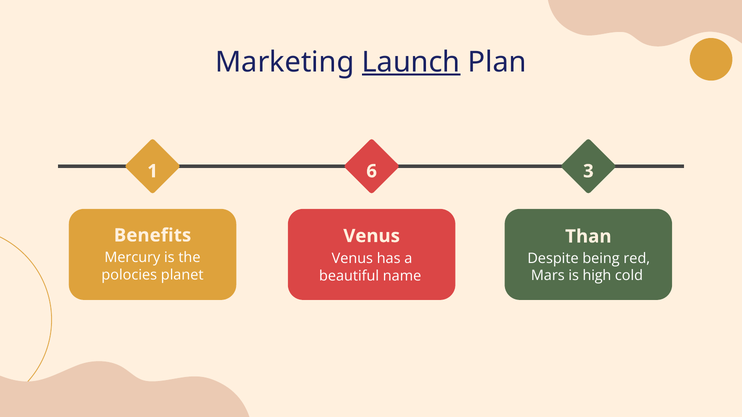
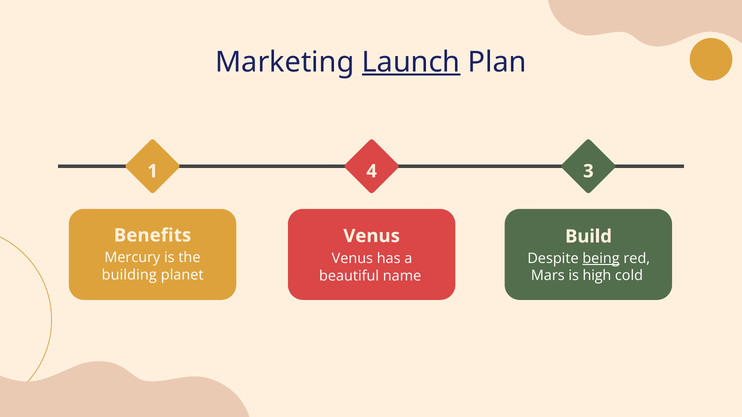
6: 6 -> 4
Than: Than -> Build
being underline: none -> present
polocies: polocies -> building
